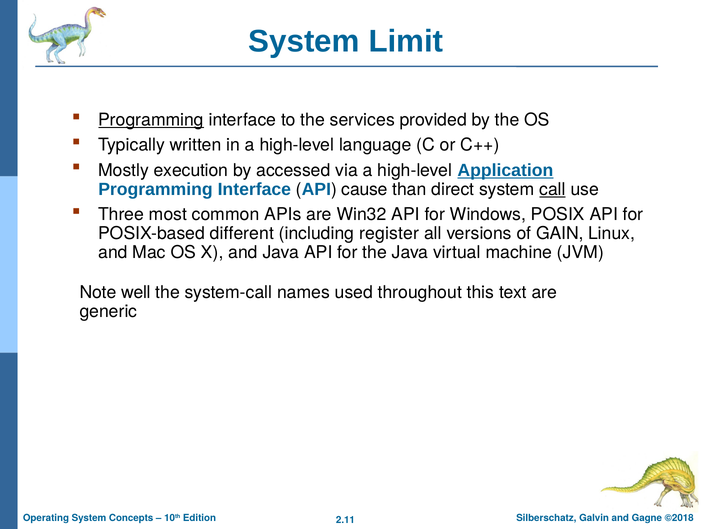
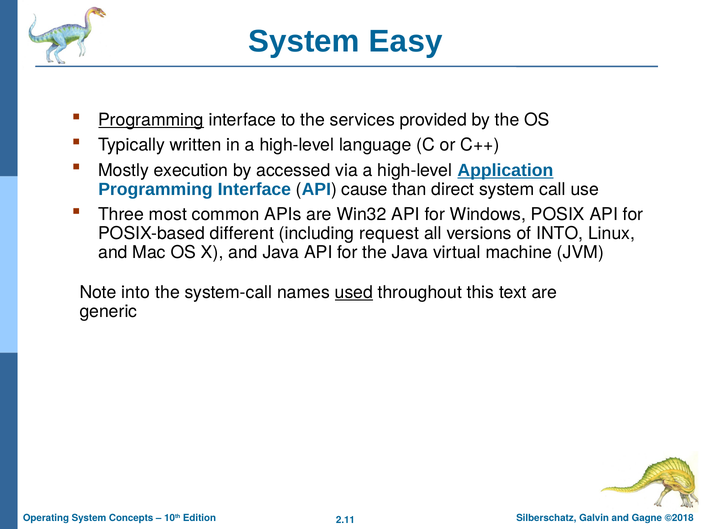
Limit: Limit -> Easy
call underline: present -> none
register: register -> request
of GAIN: GAIN -> INTO
Note well: well -> into
used underline: none -> present
